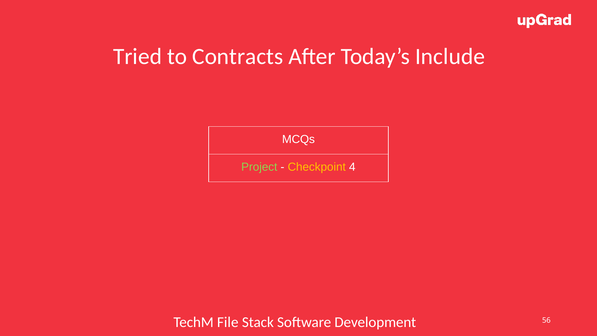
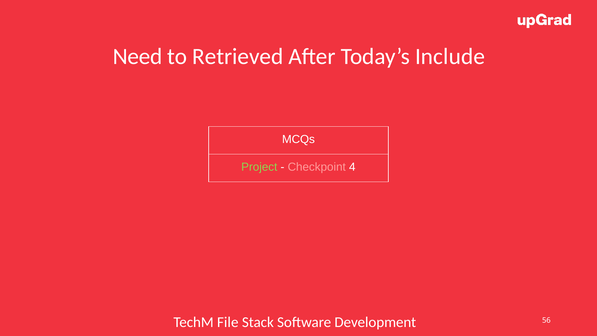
Tried: Tried -> Need
Contracts: Contracts -> Retrieved
Checkpoint colour: yellow -> pink
